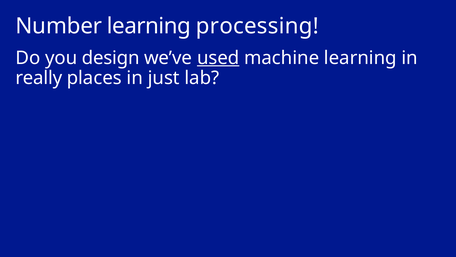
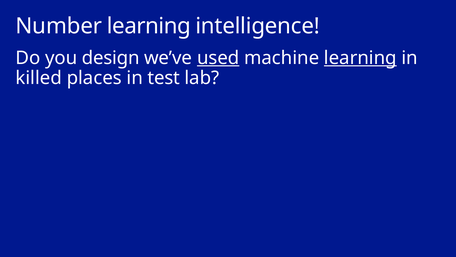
processing: processing -> intelligence
learning at (360, 58) underline: none -> present
really: really -> killed
just: just -> test
